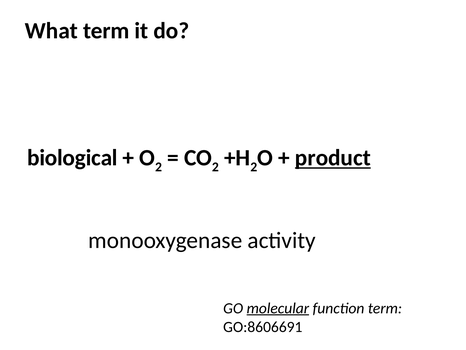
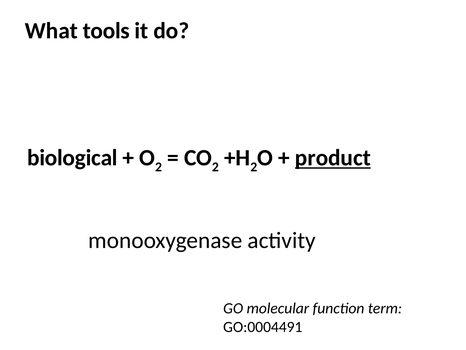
What term: term -> tools
molecular underline: present -> none
GO:8606691: GO:8606691 -> GO:0004491
